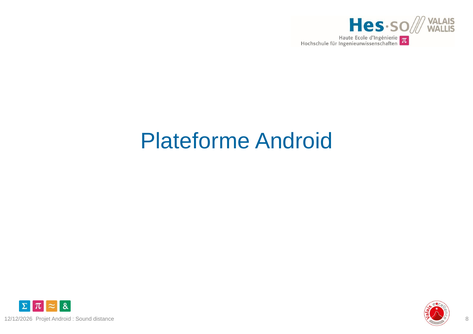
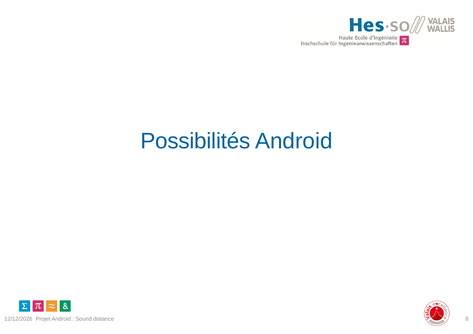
Plateforme: Plateforme -> Possibilités
